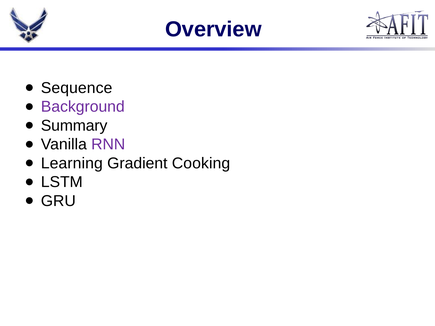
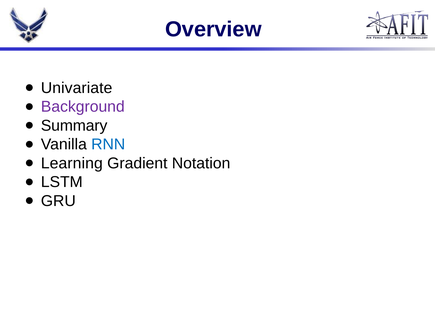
Sequence: Sequence -> Univariate
RNN colour: purple -> blue
Cooking: Cooking -> Notation
